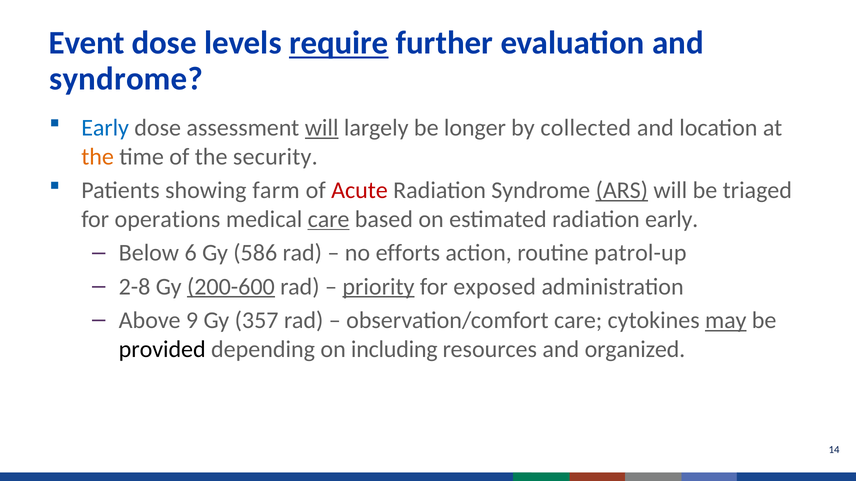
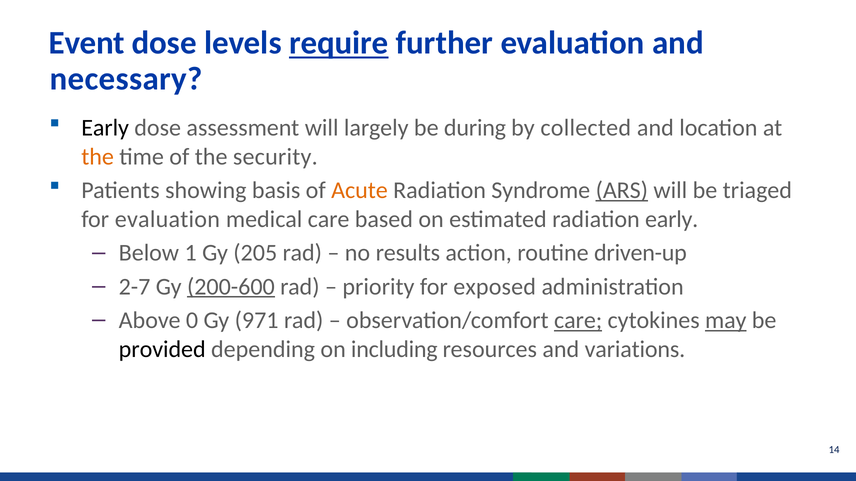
syndrome at (126, 79): syndrome -> necessary
Early at (105, 128) colour: blue -> black
will at (322, 128) underline: present -> none
longer: longer -> during
farm: farm -> basis
Acute colour: red -> orange
for operations: operations -> evaluation
care at (329, 219) underline: present -> none
6: 6 -> 1
586: 586 -> 205
efforts: efforts -> results
patrol-up: patrol-up -> driven-up
2-8: 2-8 -> 2-7
priority underline: present -> none
9: 9 -> 0
357: 357 -> 971
care at (578, 321) underline: none -> present
organized: organized -> variations
